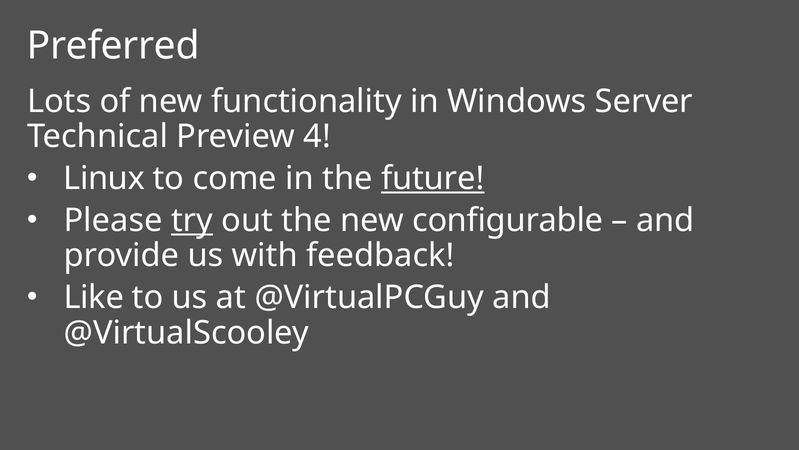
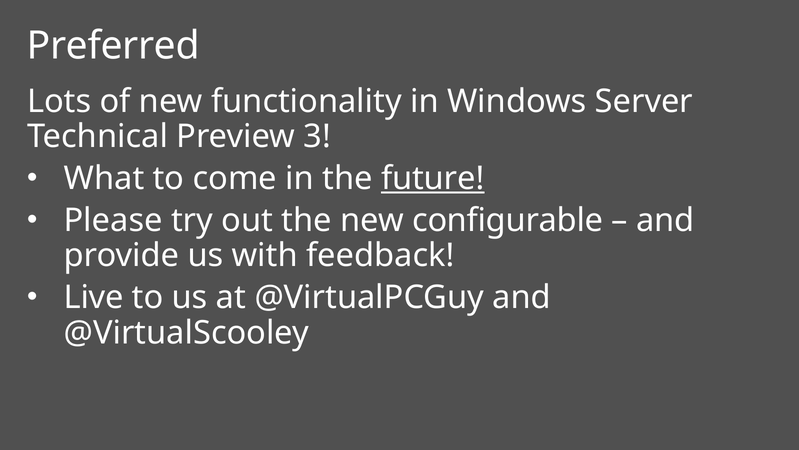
4: 4 -> 3
Linux: Linux -> What
try underline: present -> none
Like: Like -> Live
